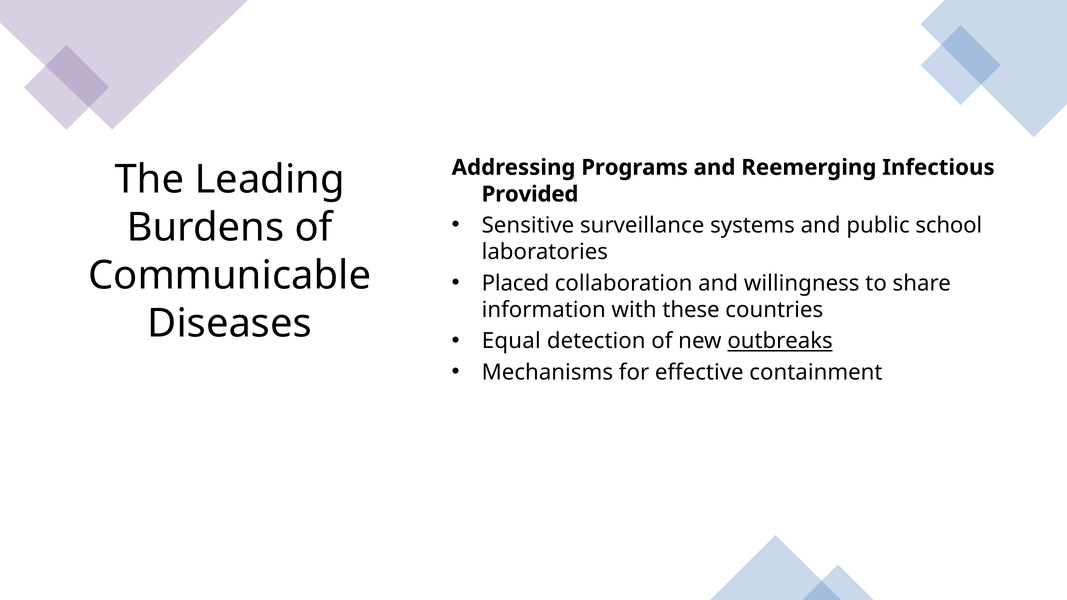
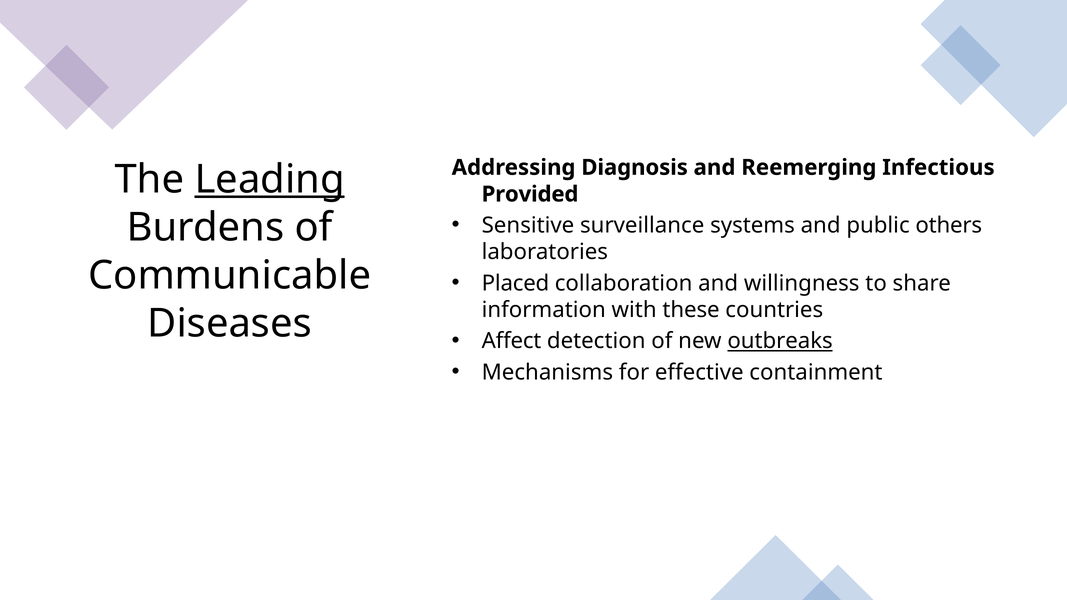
Programs: Programs -> Diagnosis
Leading underline: none -> present
school: school -> others
Equal: Equal -> Affect
